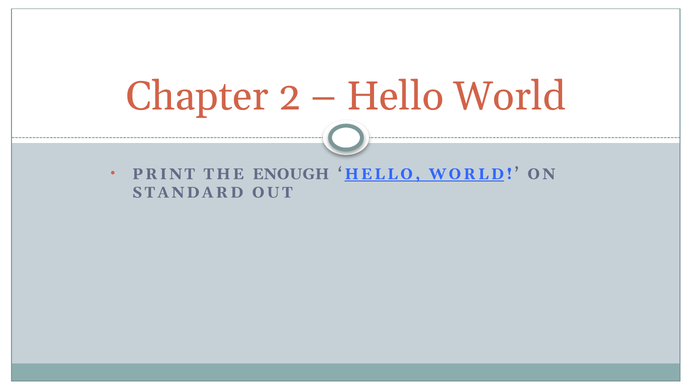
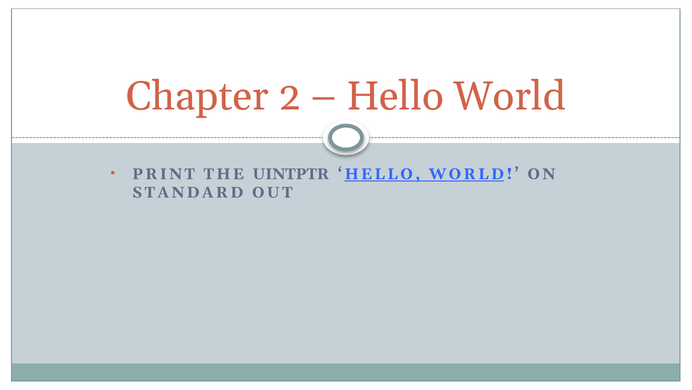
ENOUGH: ENOUGH -> UINTPTR
